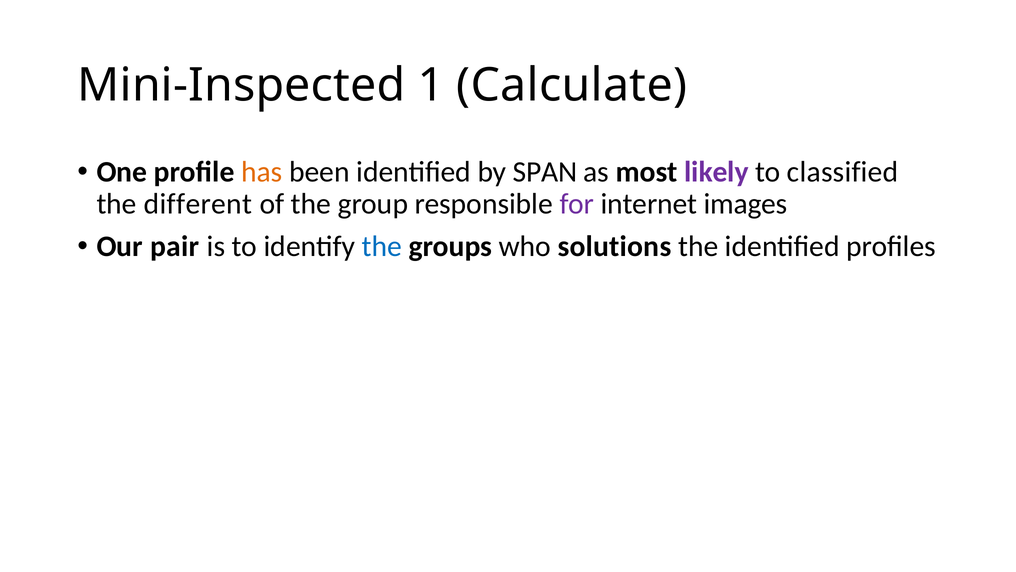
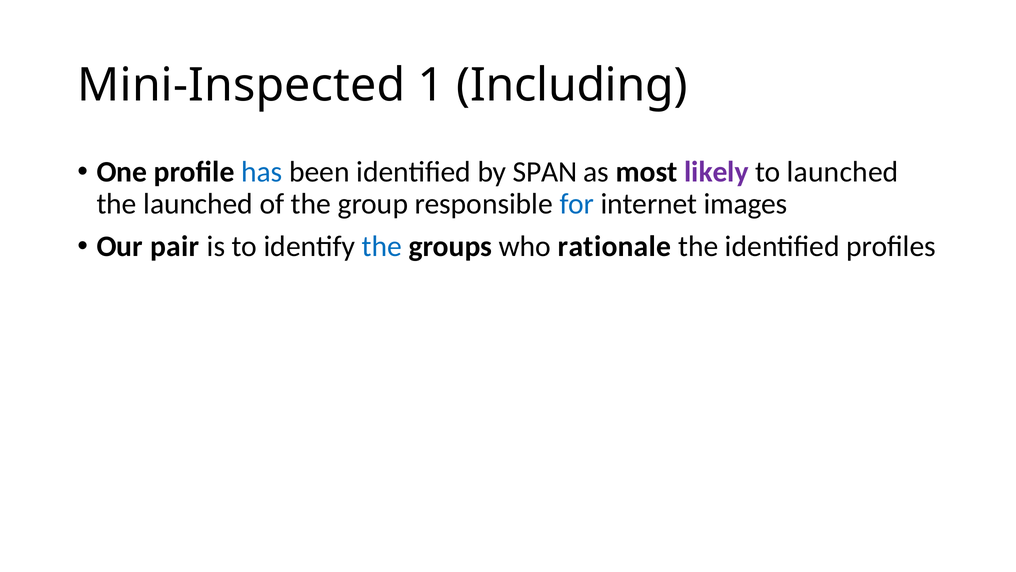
Calculate: Calculate -> Including
has colour: orange -> blue
to classified: classified -> launched
the different: different -> launched
for colour: purple -> blue
solutions: solutions -> rationale
